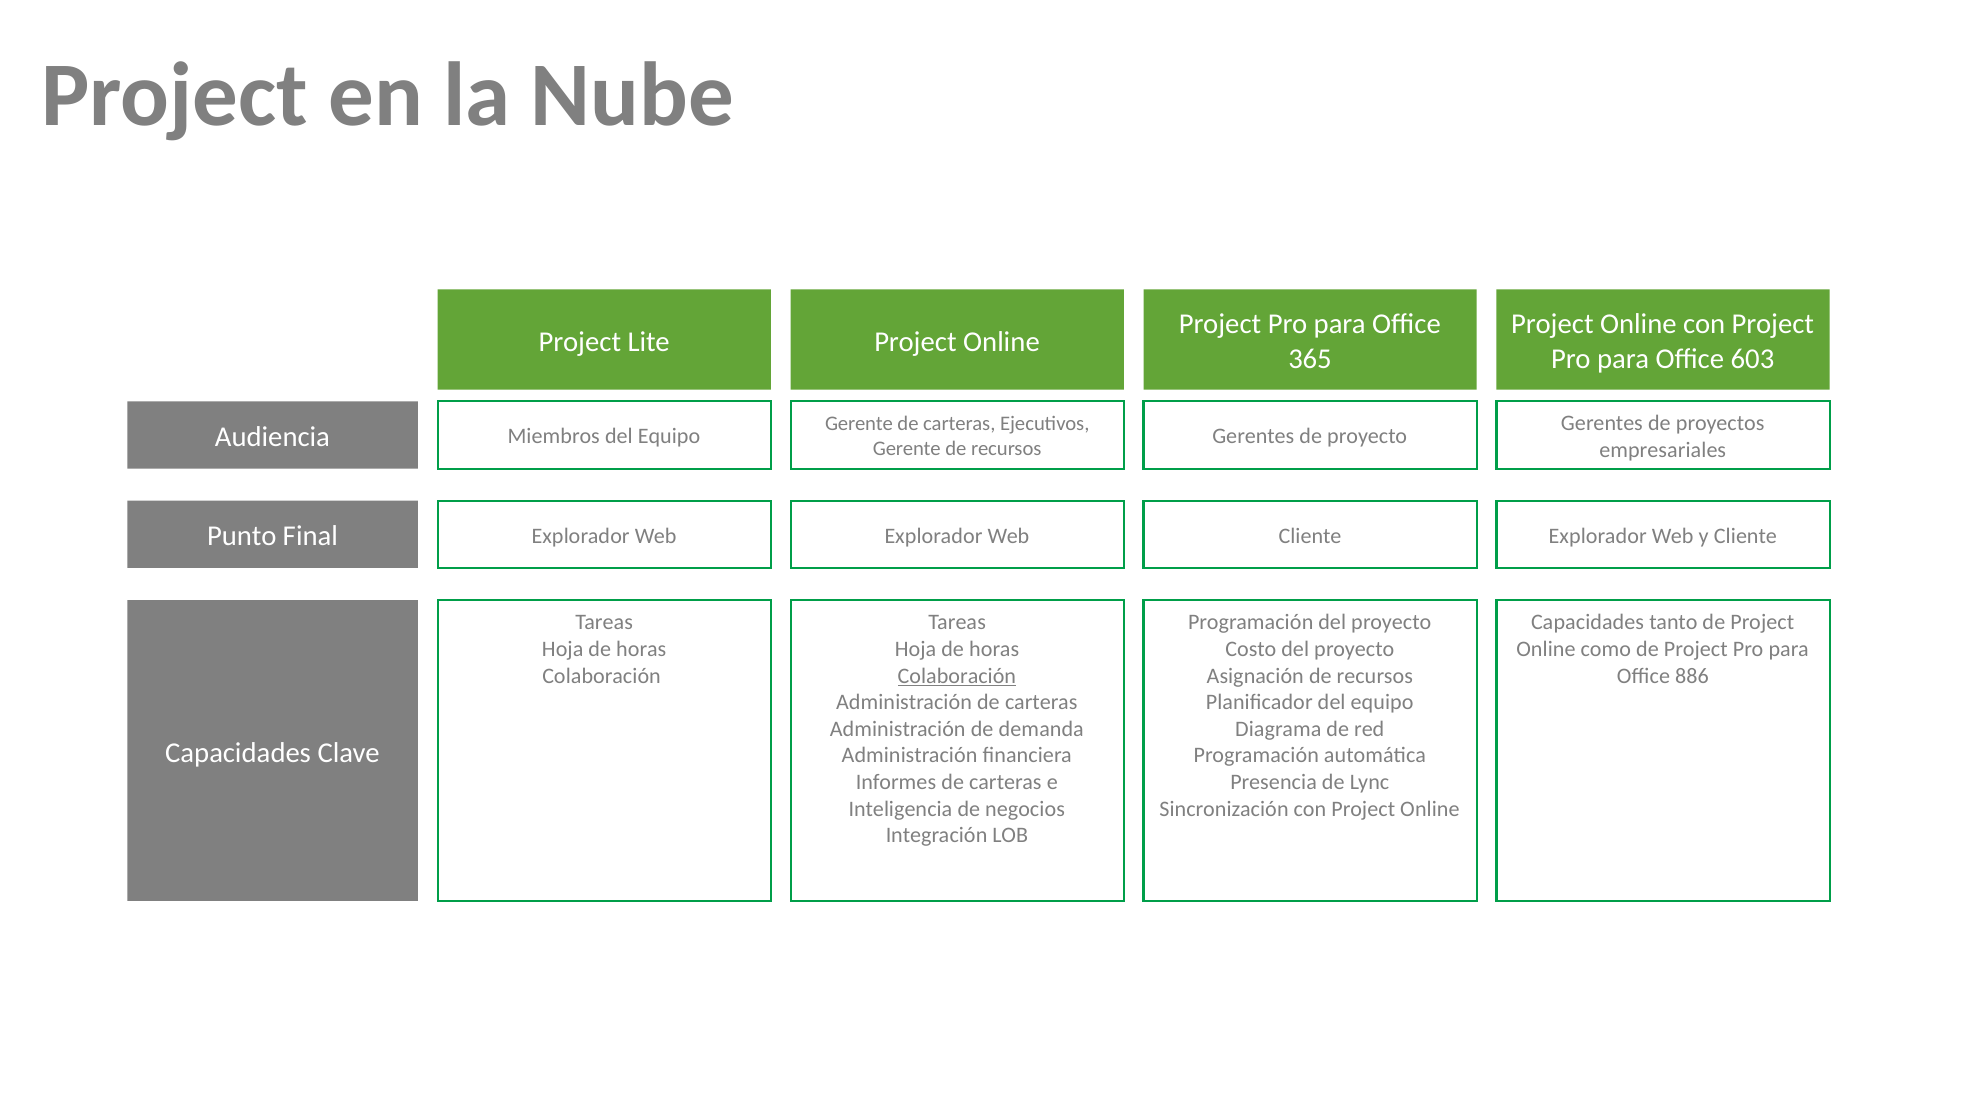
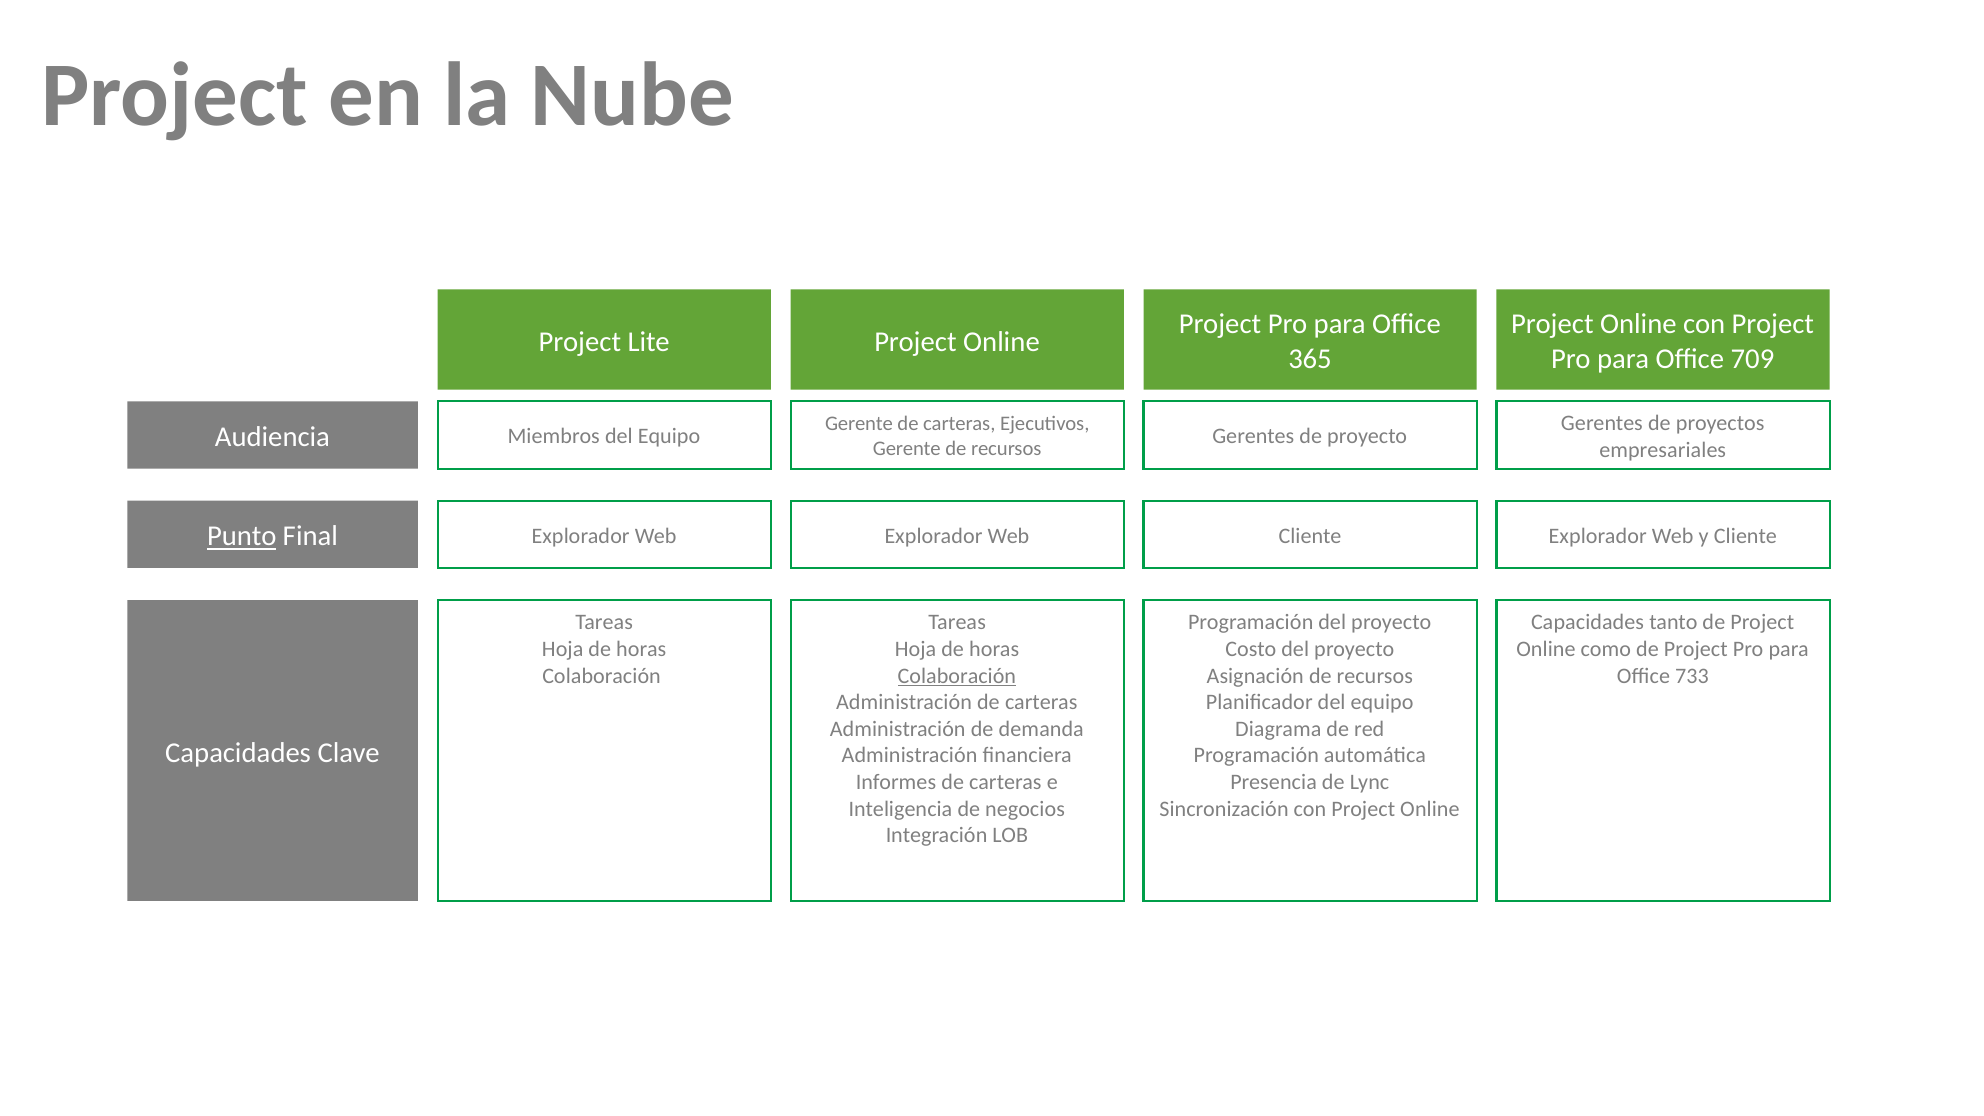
603: 603 -> 709
Punto underline: none -> present
886: 886 -> 733
